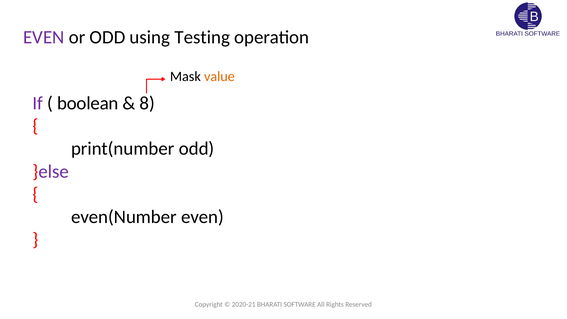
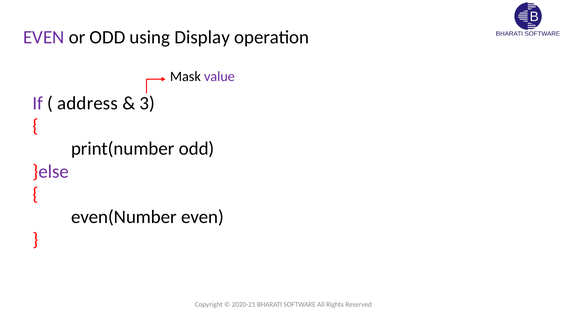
Testing: Testing -> Display
value colour: orange -> purple
boolean: boolean -> address
8: 8 -> 3
